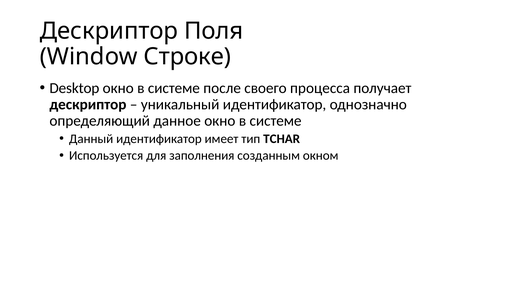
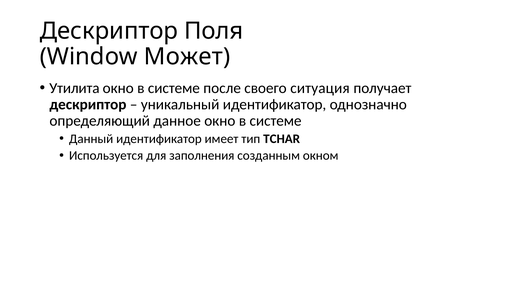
Строке: Строке -> Может
Desktop: Desktop -> Утилита
процесса: процесса -> ситуация
